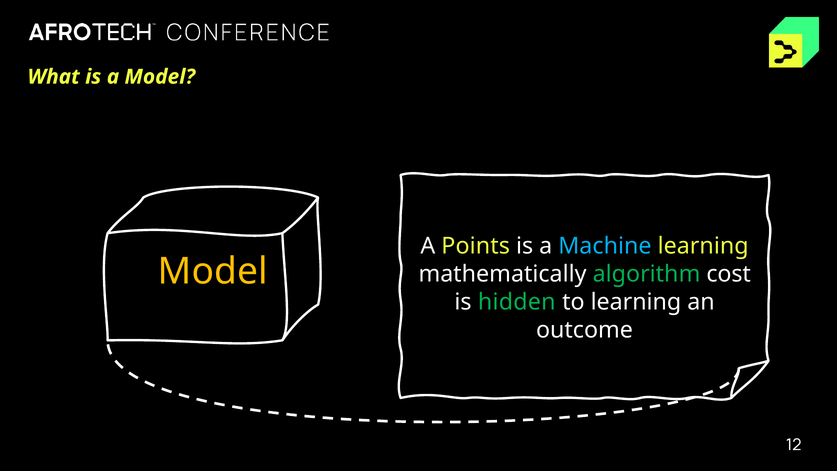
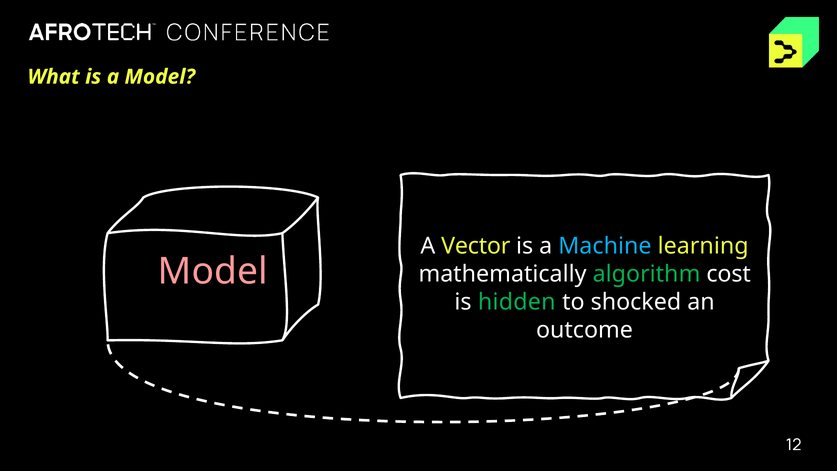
Points: Points -> Vector
Model at (213, 271) colour: yellow -> pink
to learning: learning -> shocked
